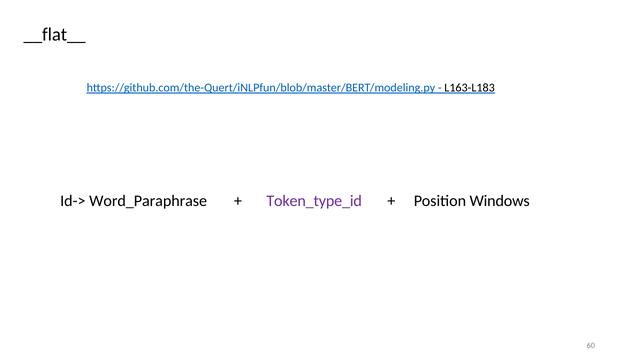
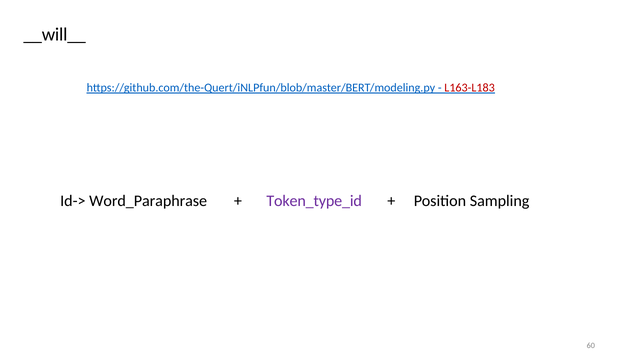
__flat__: __flat__ -> __will__
L163-L183 colour: black -> red
Windows: Windows -> Sampling
